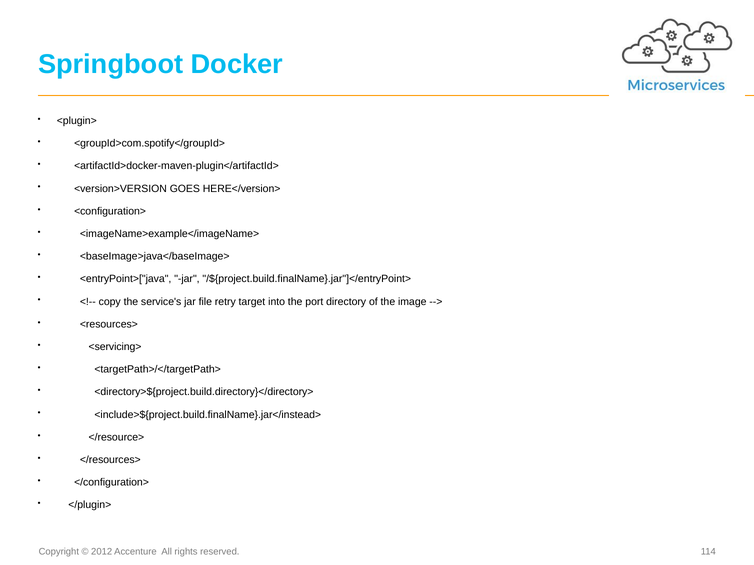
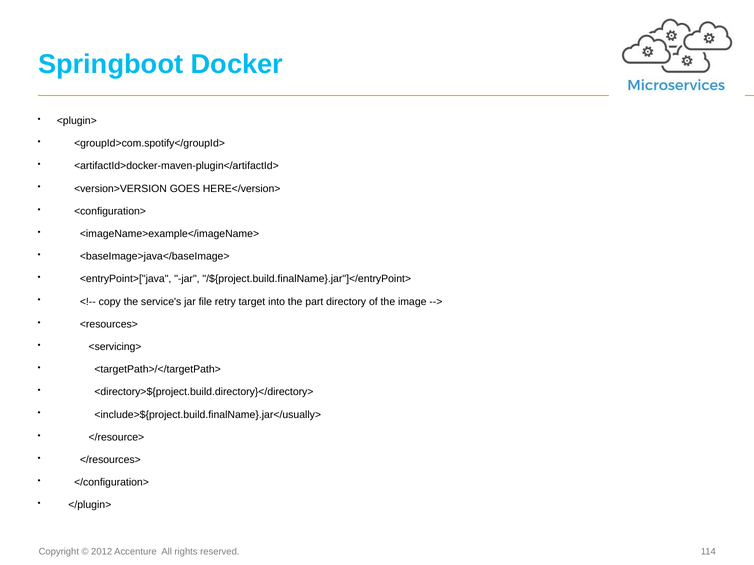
port: port -> part
<include>${project.build.finalName}.jar</instead>: <include>${project.build.finalName}.jar</instead> -> <include>${project.build.finalName}.jar</usually>
